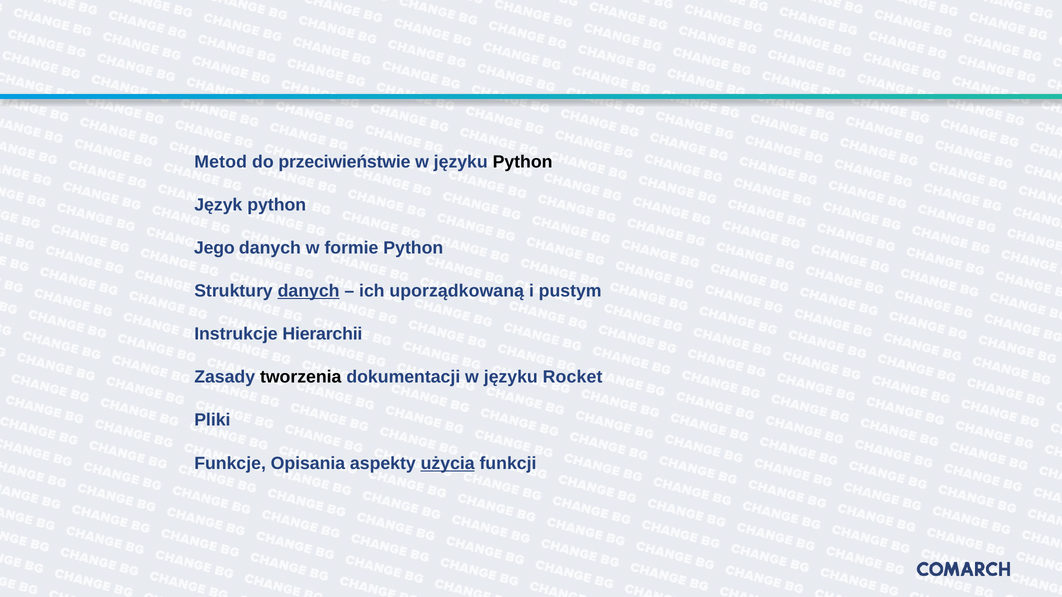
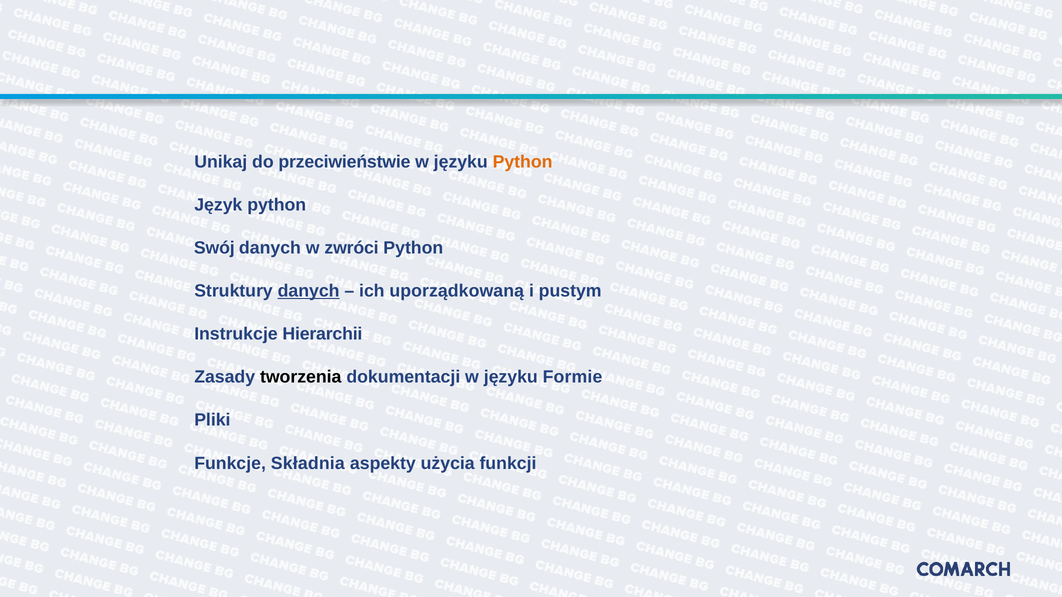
Metod: Metod -> Unikaj
Python at (523, 162) colour: black -> orange
Jego: Jego -> Swój
formie: formie -> zwróci
Rocket: Rocket -> Formie
Opisania: Opisania -> Składnia
użycia underline: present -> none
